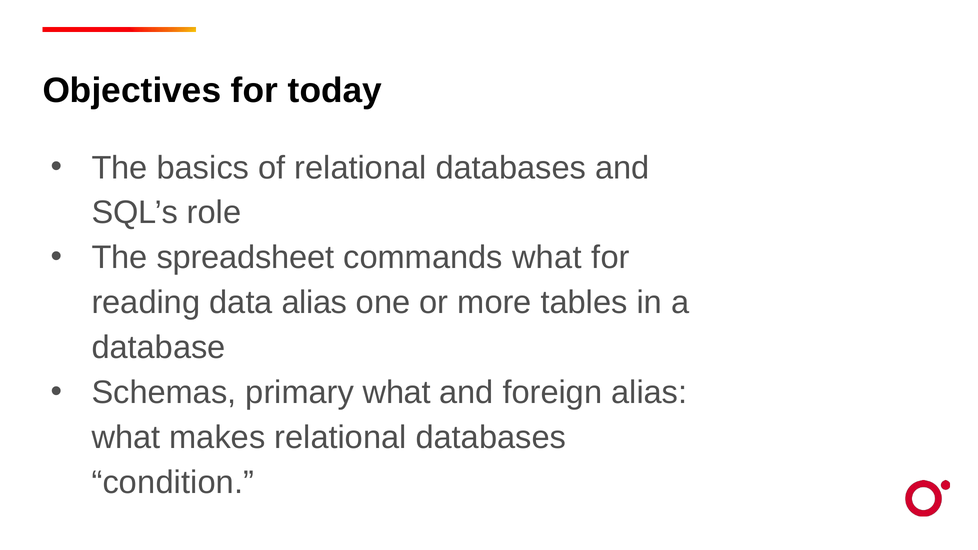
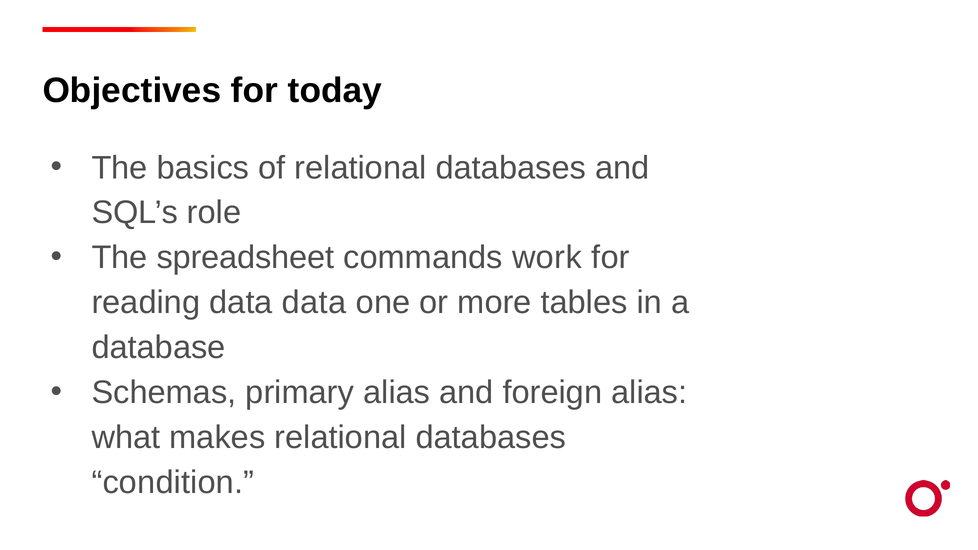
commands what: what -> work
data alias: alias -> data
primary what: what -> alias
